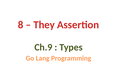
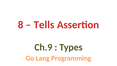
They: They -> Tells
